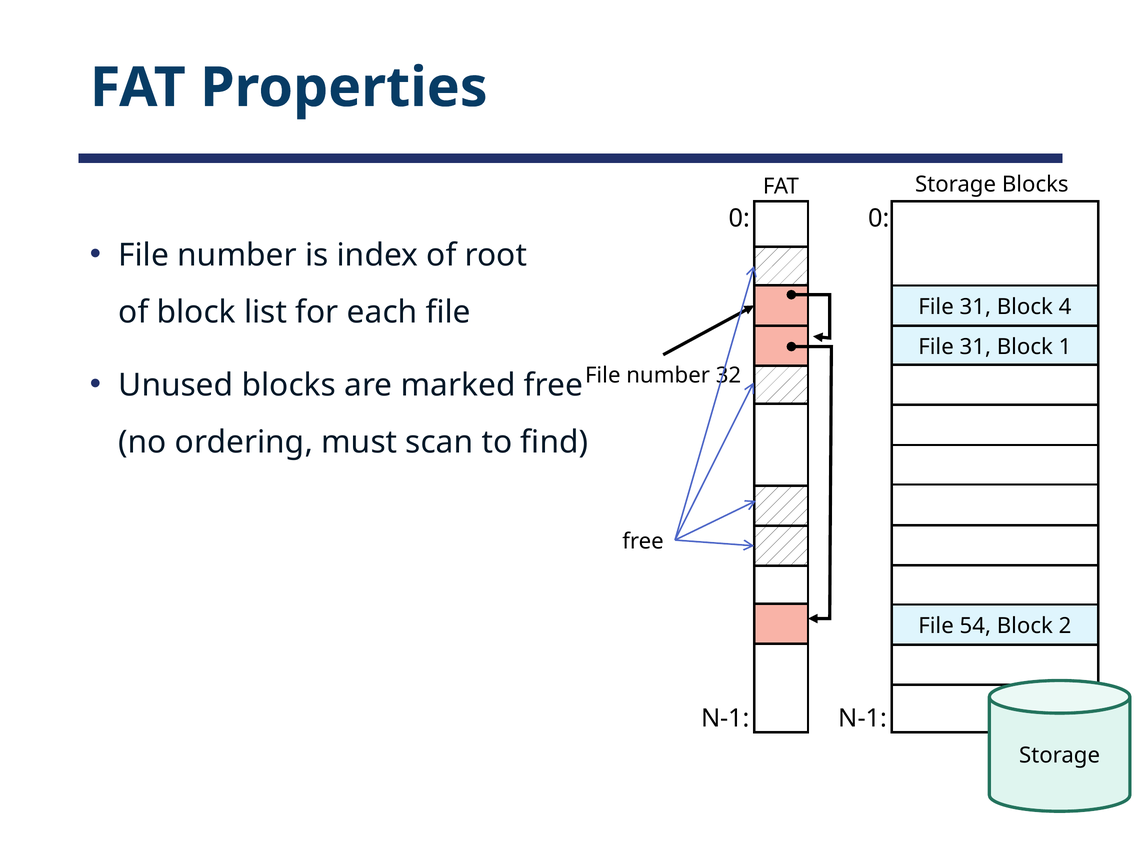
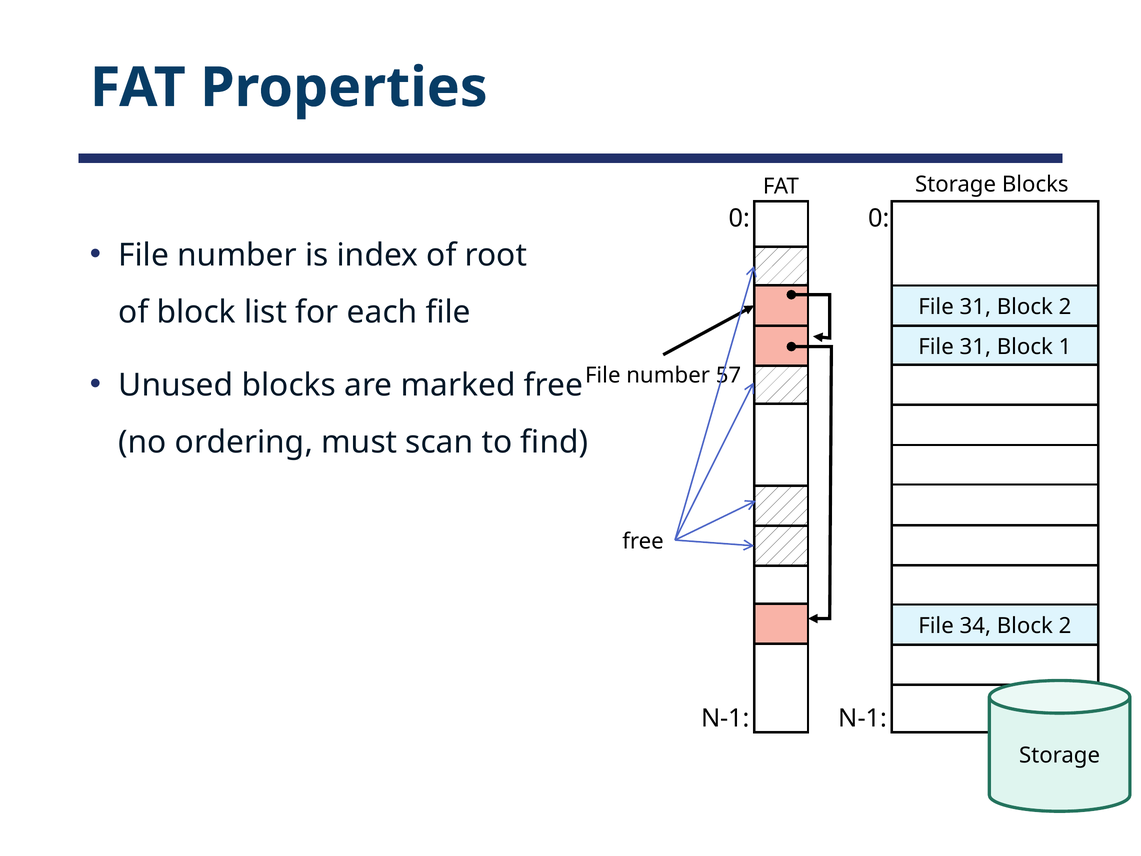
31 Block 4: 4 -> 2
32: 32 -> 57
54: 54 -> 34
